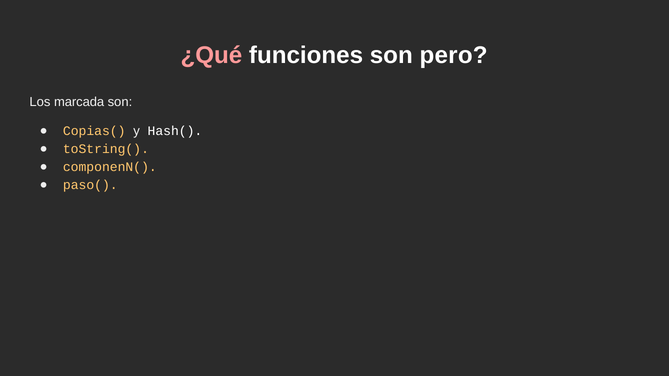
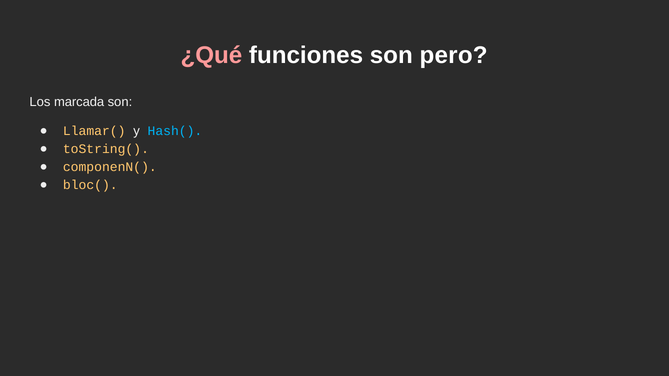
Copias(: Copias( -> Llamar(
Hash( colour: white -> light blue
paso(: paso( -> bloc(
